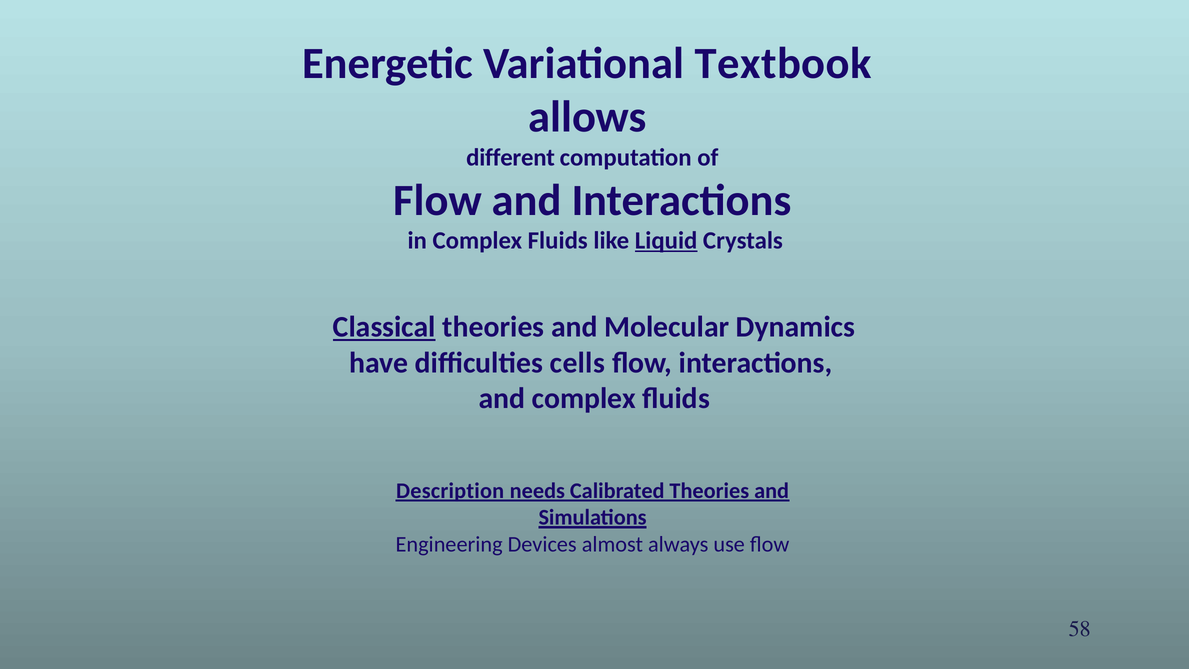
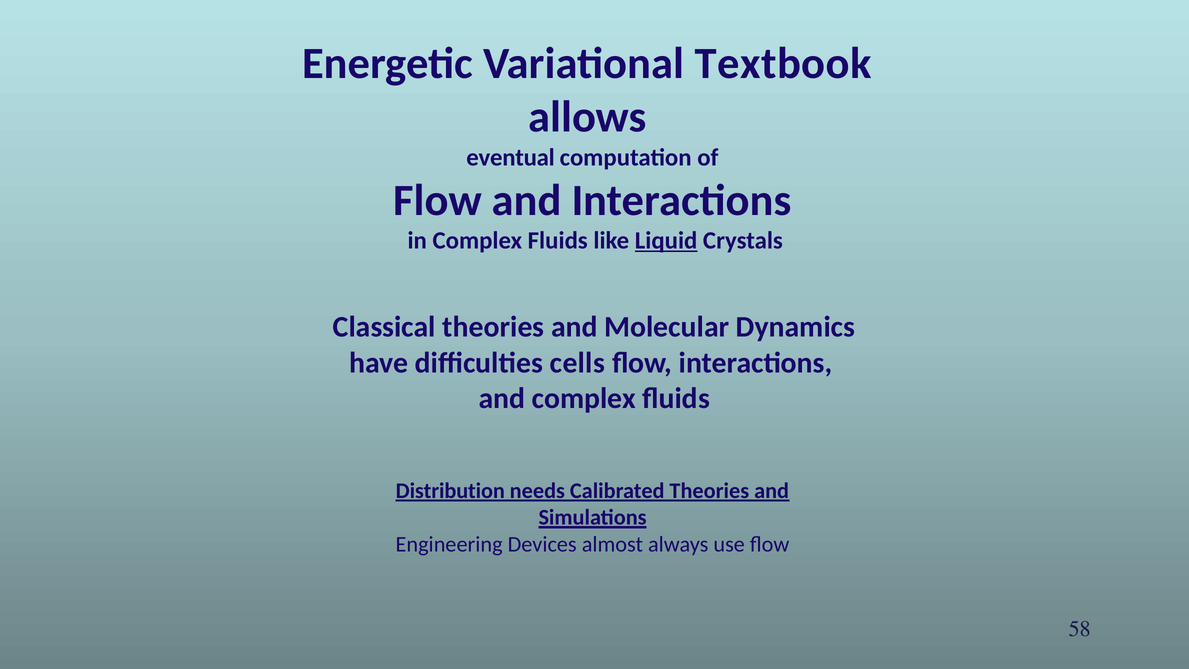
different: different -> eventual
Classical underline: present -> none
Description: Description -> Distribution
